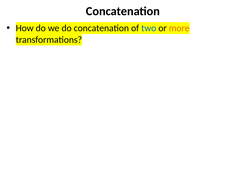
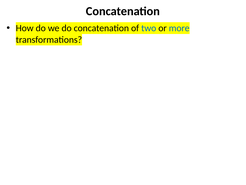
more colour: orange -> blue
